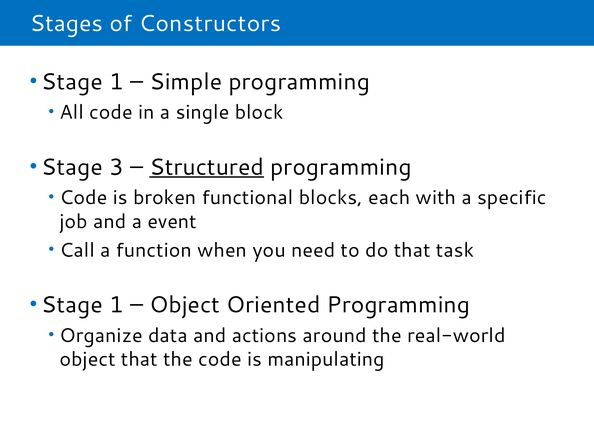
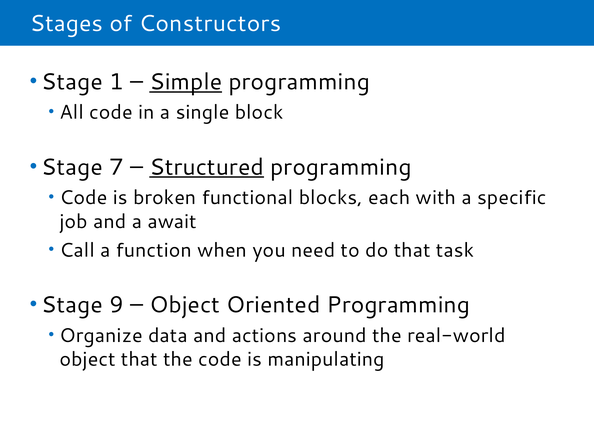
Simple underline: none -> present
3: 3 -> 7
event: event -> await
1 at (116, 305): 1 -> 9
